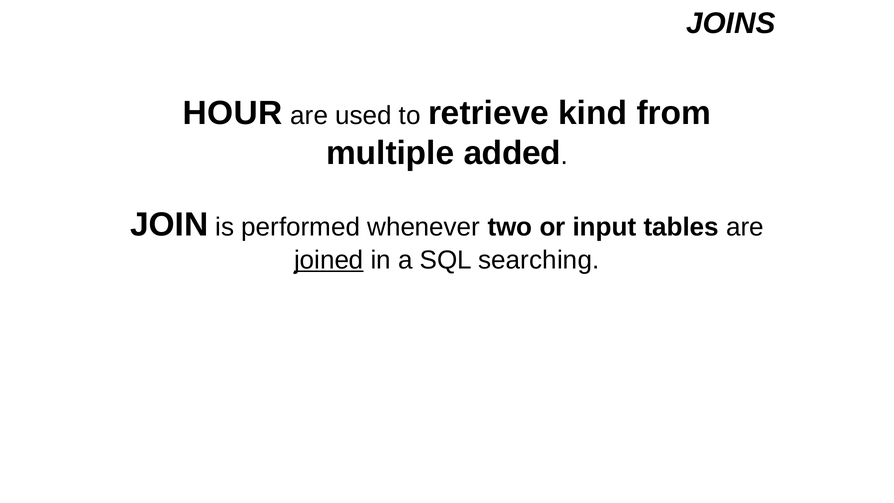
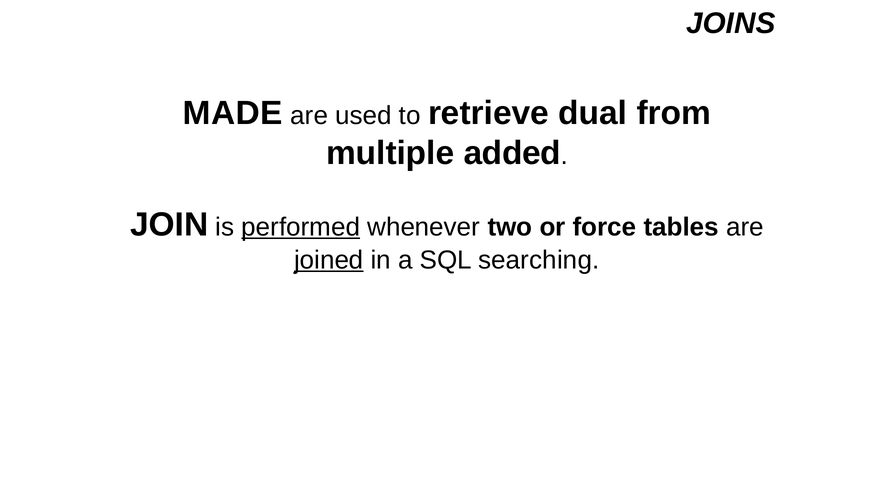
HOUR: HOUR -> MADE
kind: kind -> dual
performed underline: none -> present
input: input -> force
